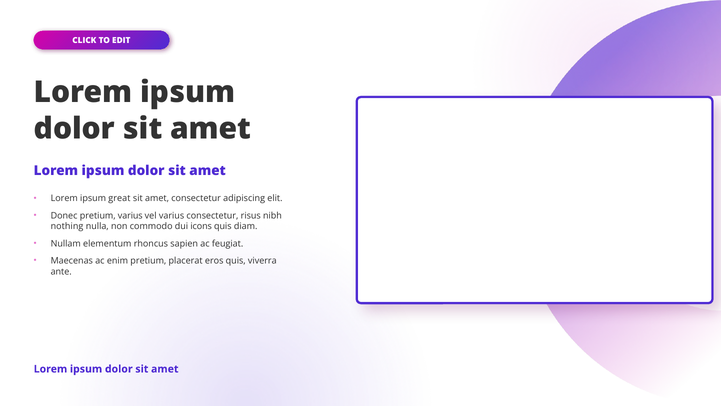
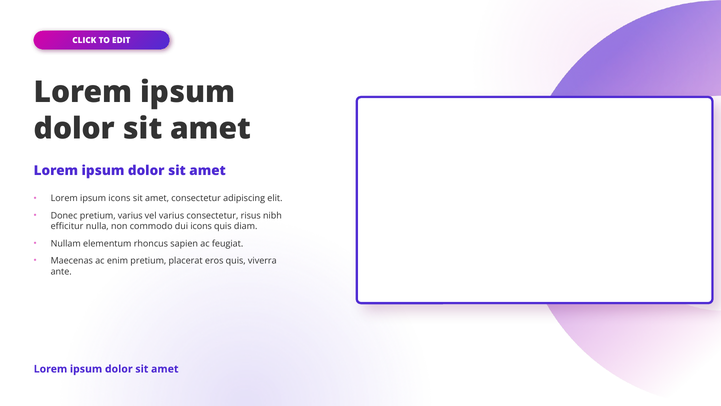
ipsum great: great -> icons
nothing: nothing -> efficitur
